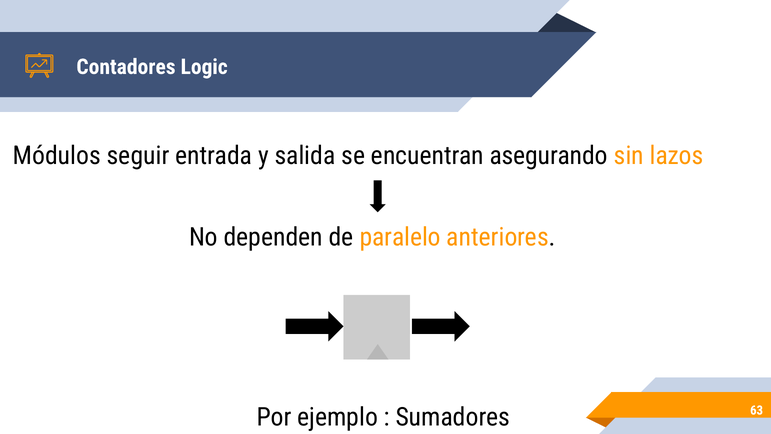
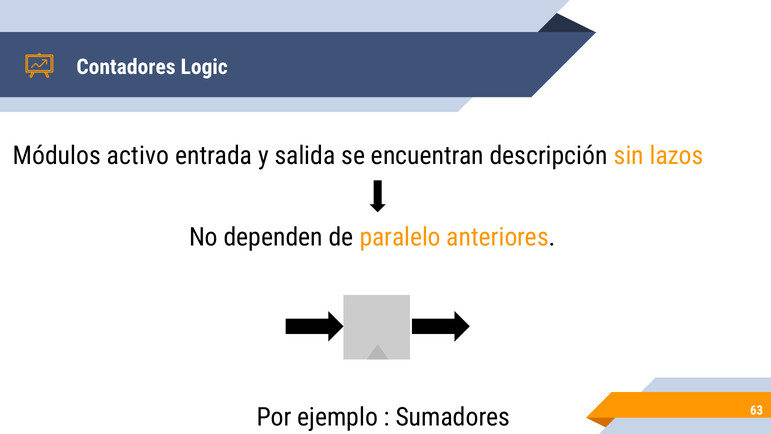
seguir: seguir -> activo
asegurando: asegurando -> descripción
